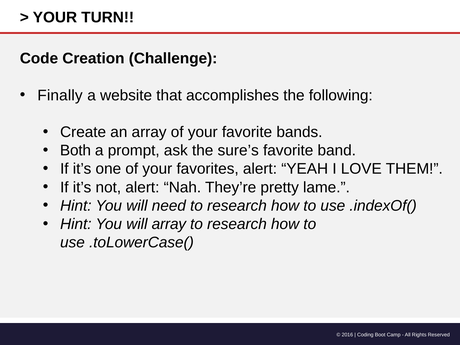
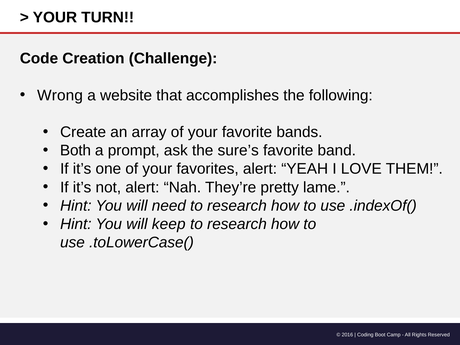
Finally: Finally -> Wrong
will array: array -> keep
